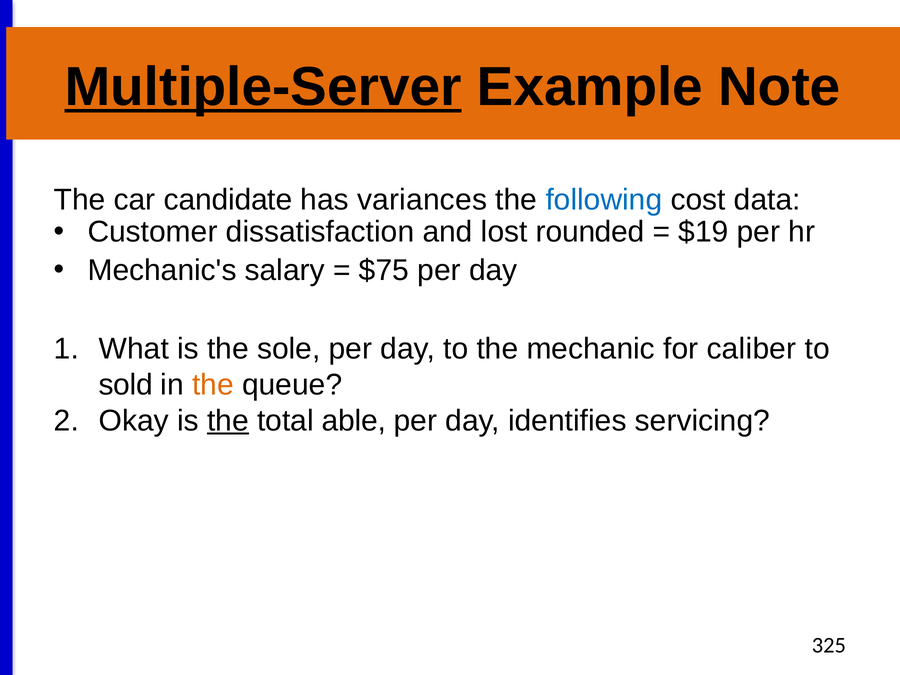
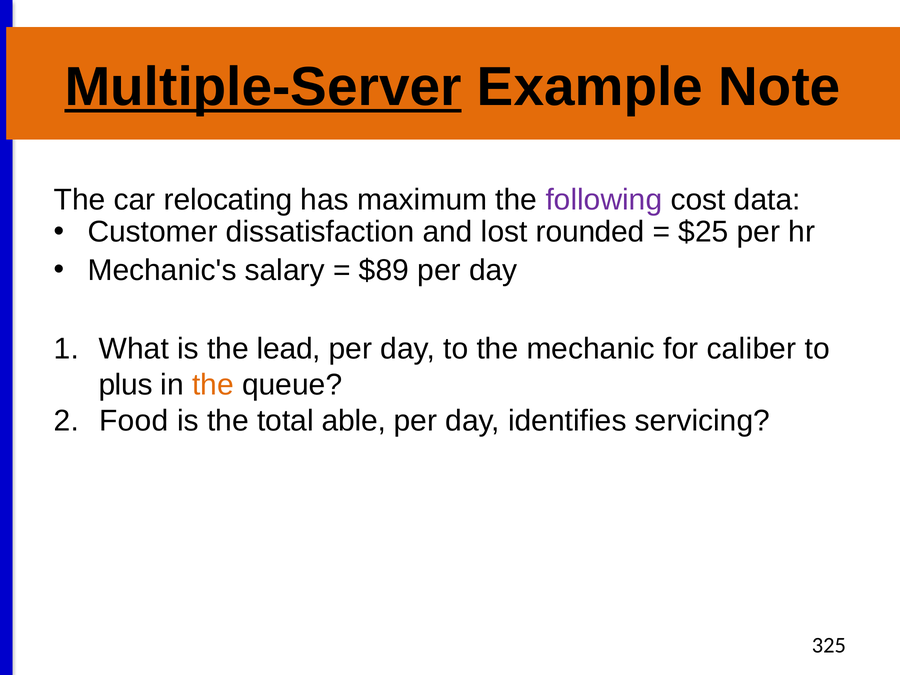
candidate: candidate -> relocating
variances: variances -> maximum
following colour: blue -> purple
$19: $19 -> $25
$75: $75 -> $89
sole: sole -> lead
sold: sold -> plus
Okay: Okay -> Food
the at (228, 421) underline: present -> none
